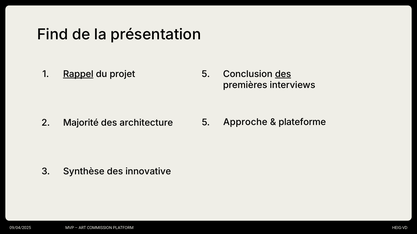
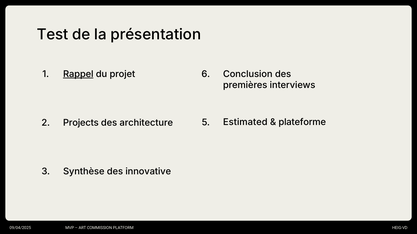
Find: Find -> Test
1 5: 5 -> 6
des at (283, 74) underline: present -> none
Approche: Approche -> Estimated
Majorité: Majorité -> Projects
